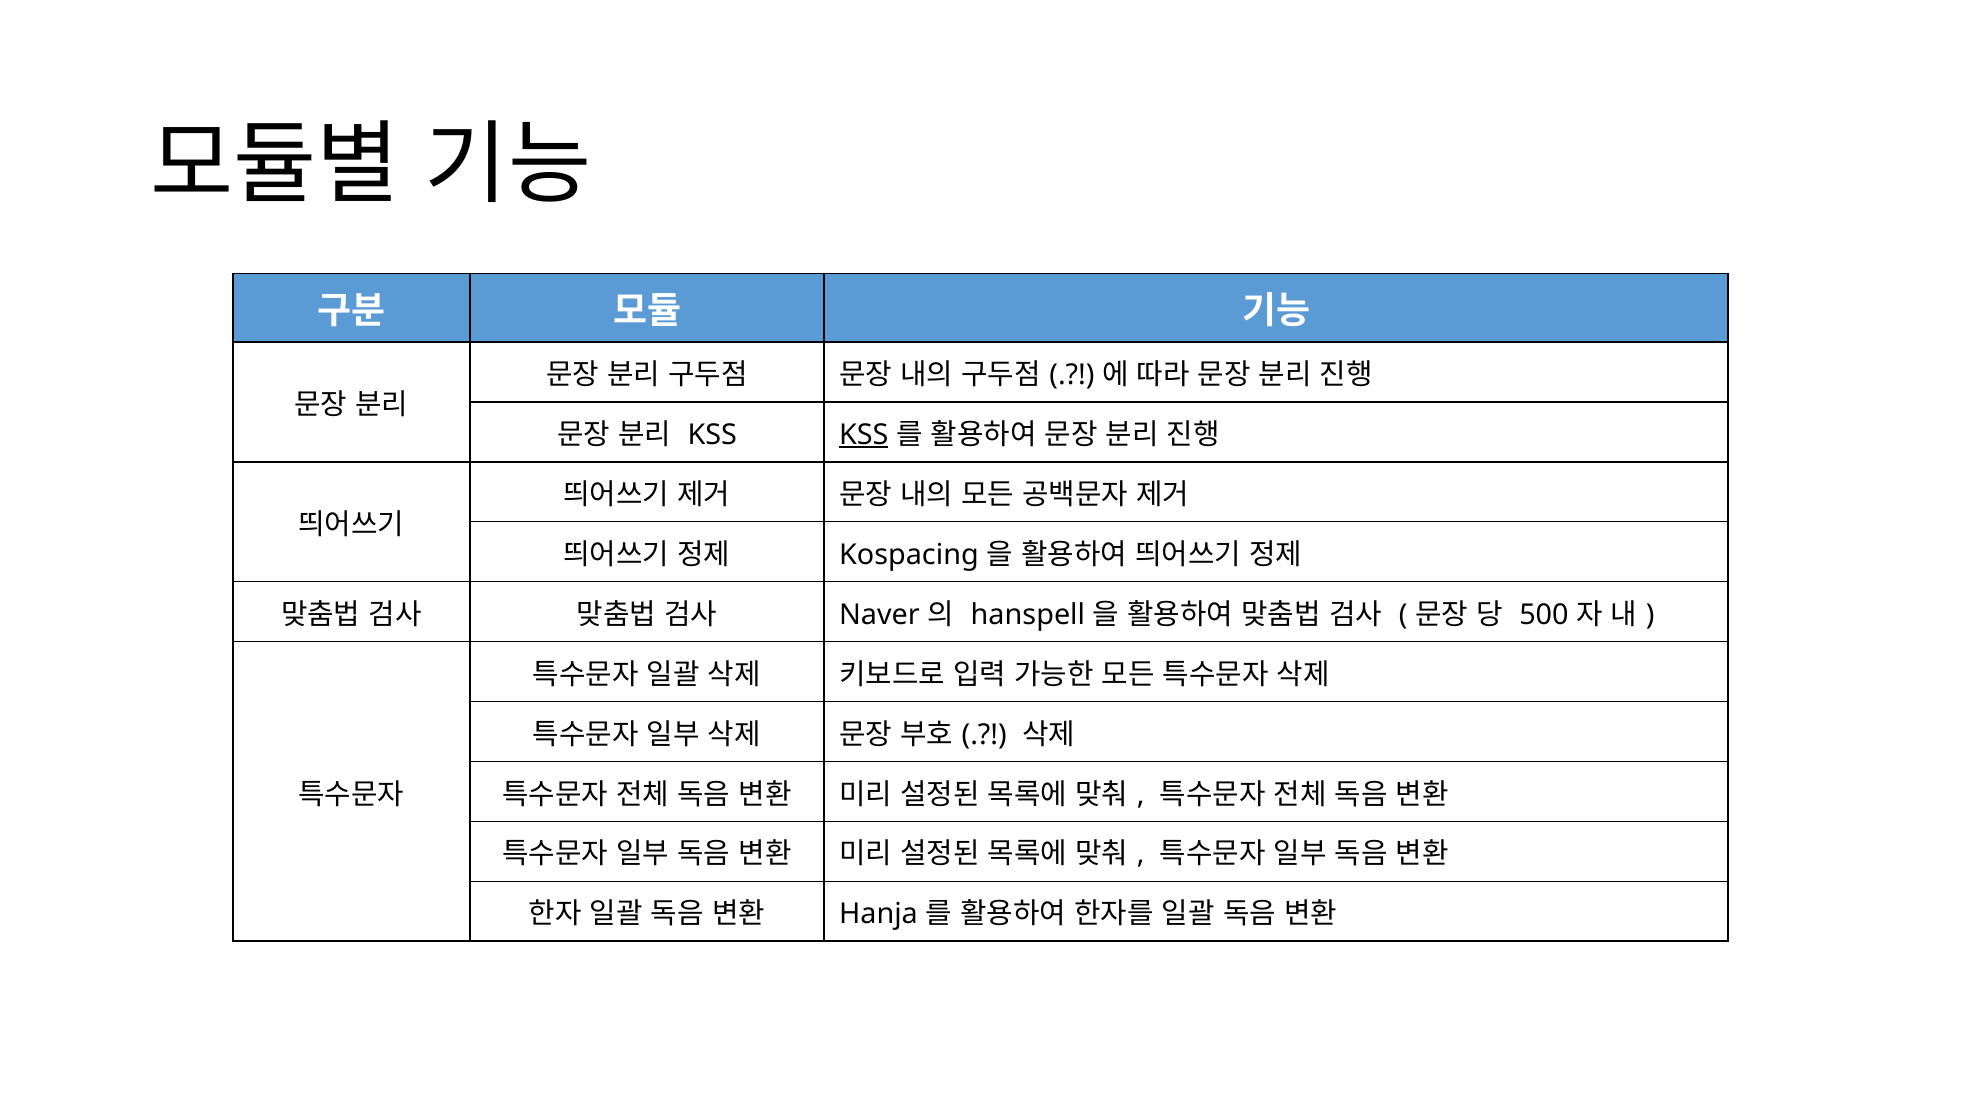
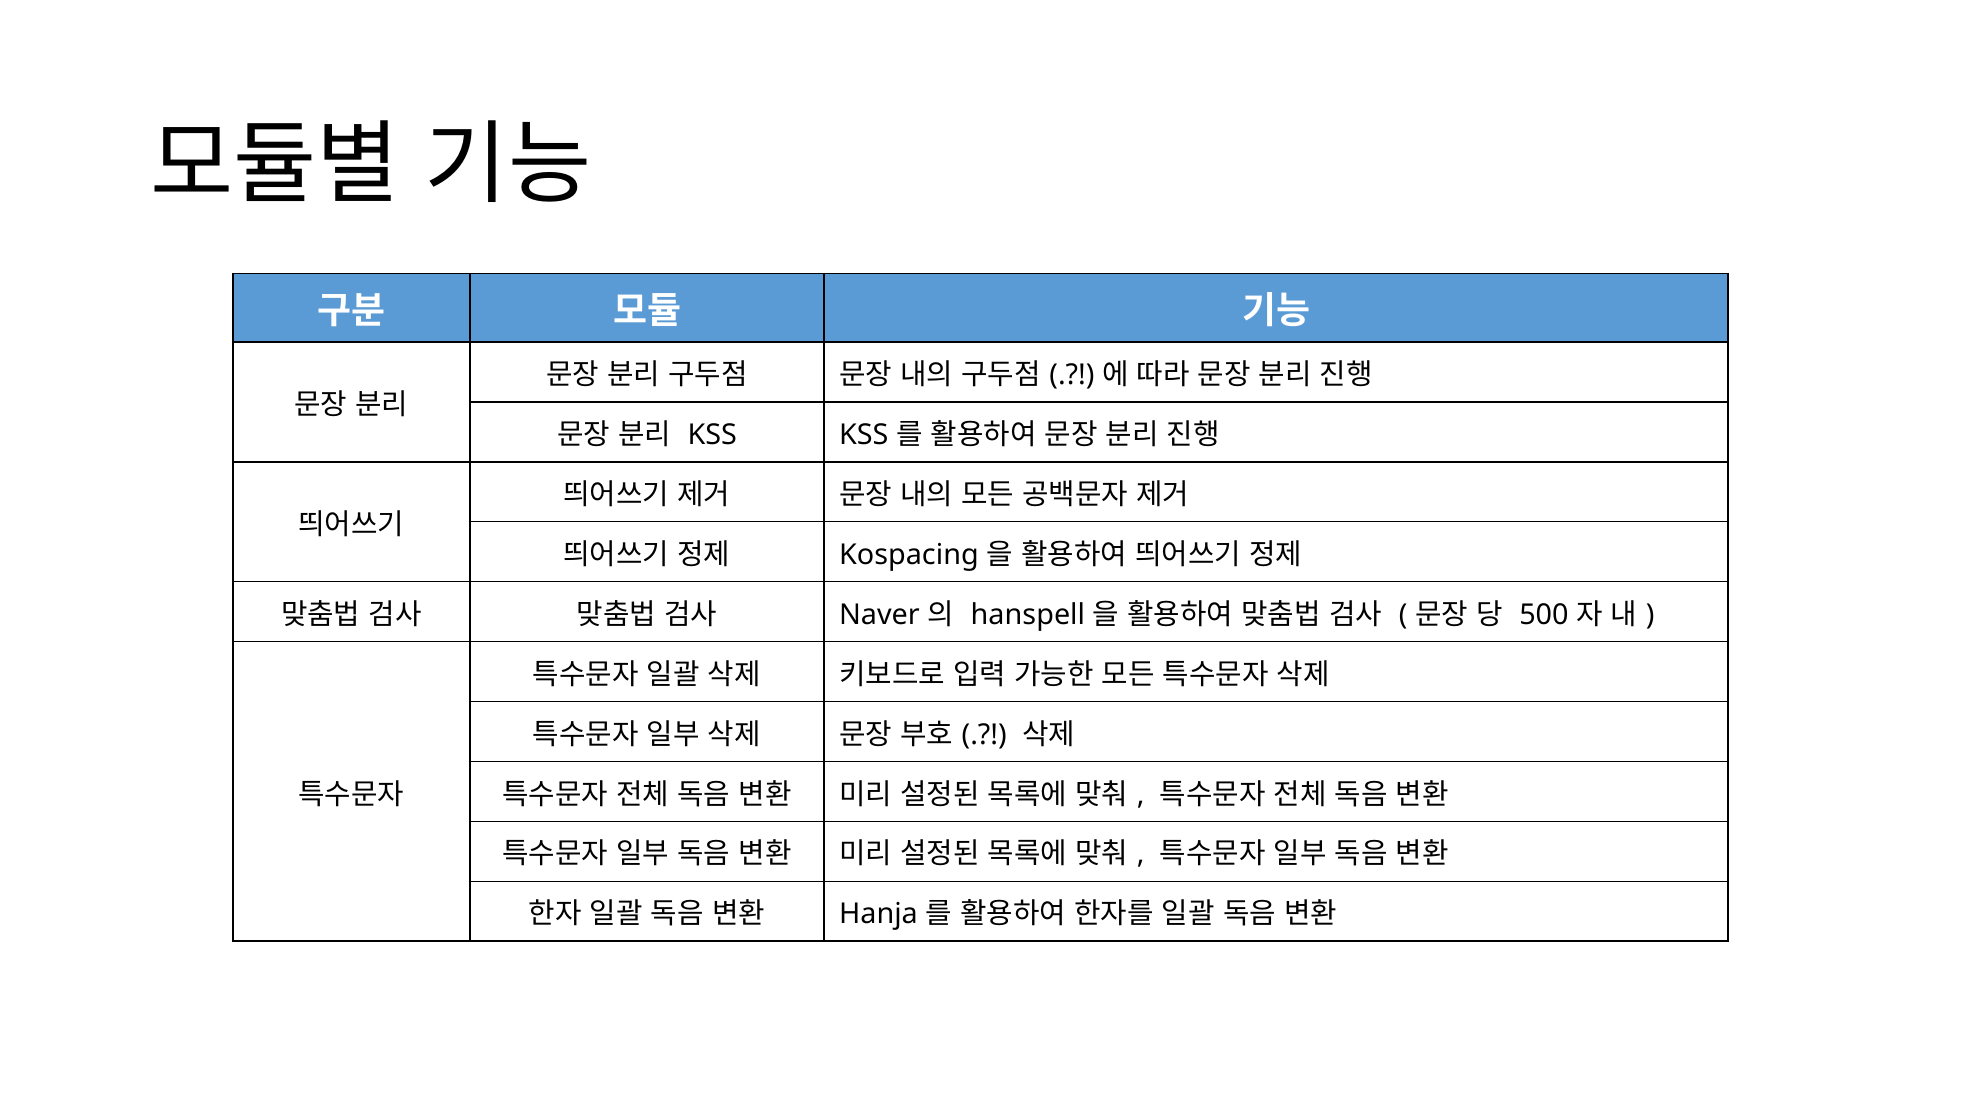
KSS at (864, 435) underline: present -> none
